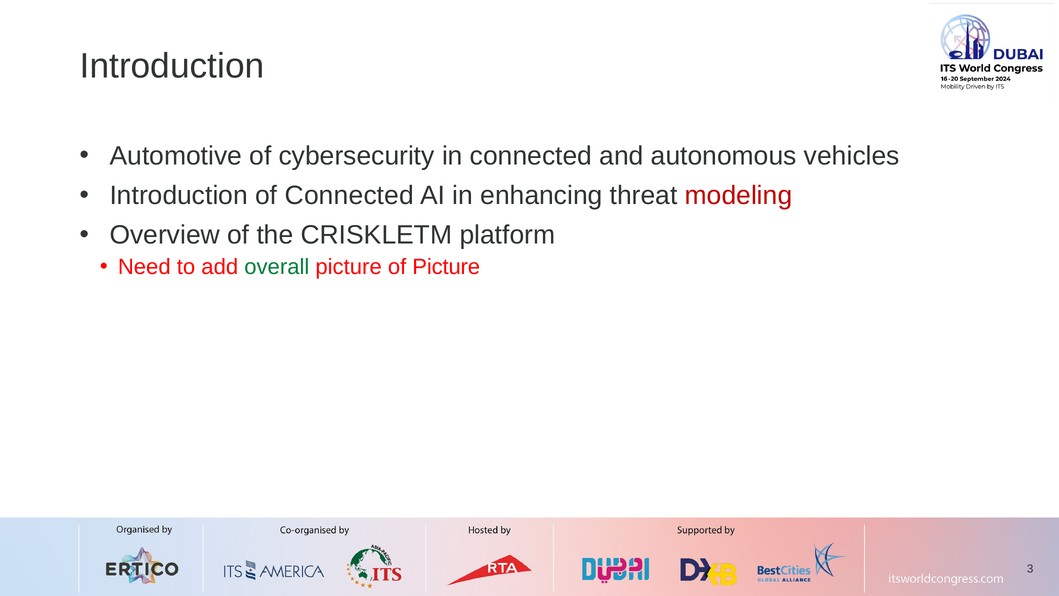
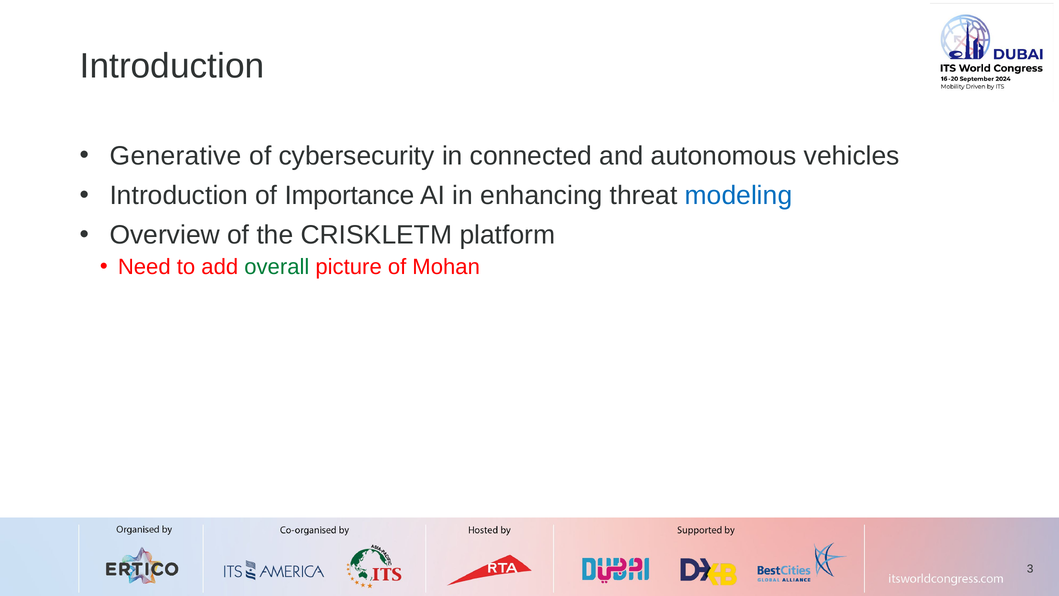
Automotive: Automotive -> Generative
of Connected: Connected -> Importance
modeling colour: red -> blue
of Picture: Picture -> Mohan
